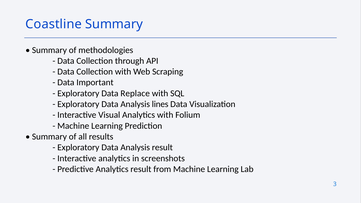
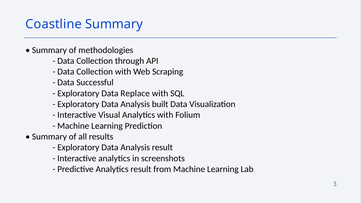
Important: Important -> Successful
lines: lines -> built
